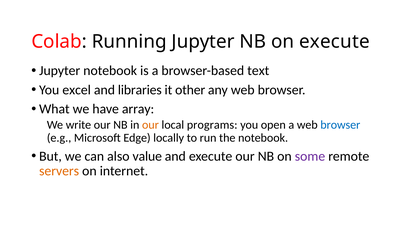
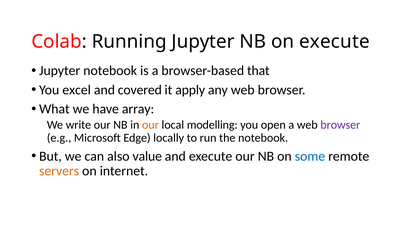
text: text -> that
libraries: libraries -> covered
other: other -> apply
programs: programs -> modelling
browser at (340, 125) colour: blue -> purple
some colour: purple -> blue
